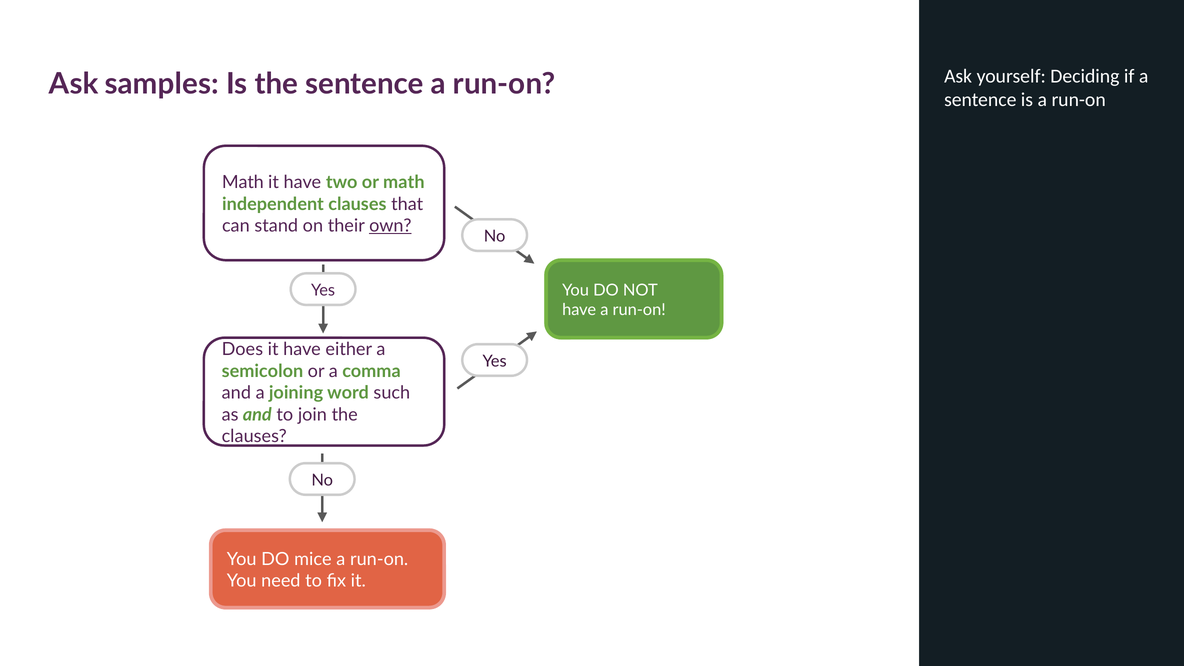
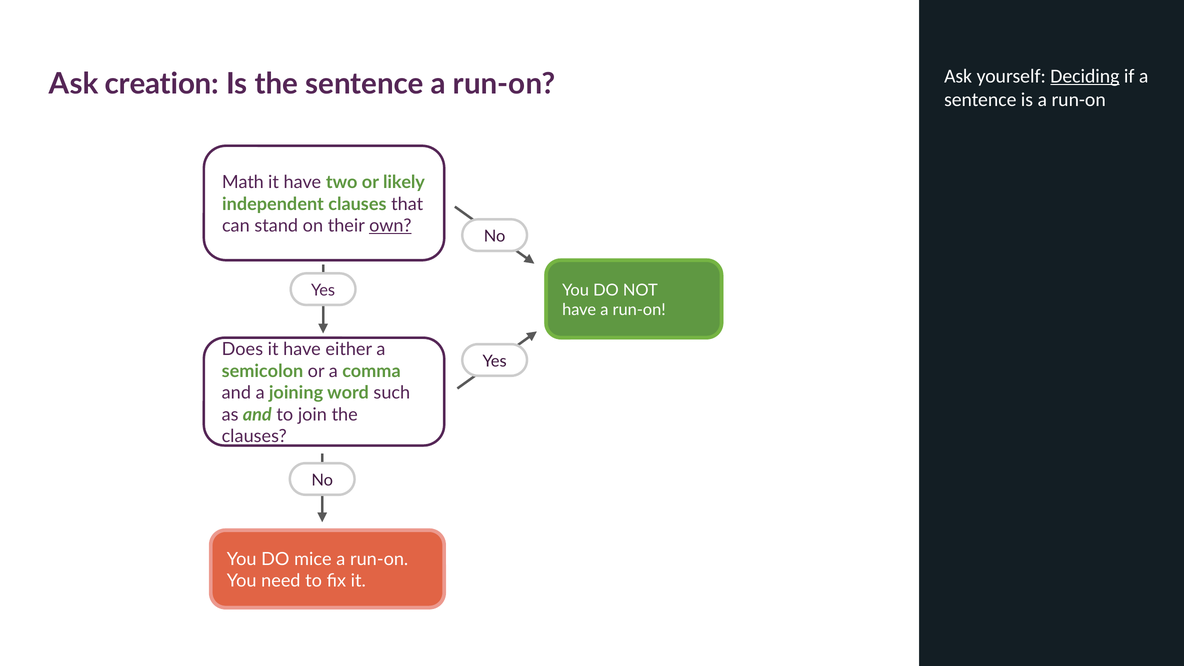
Deciding underline: none -> present
samples: samples -> creation
or math: math -> likely
